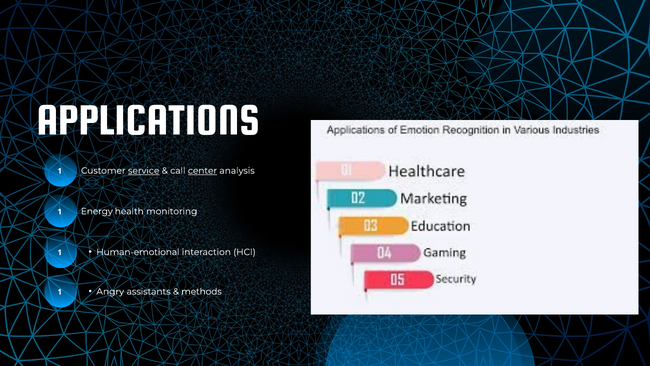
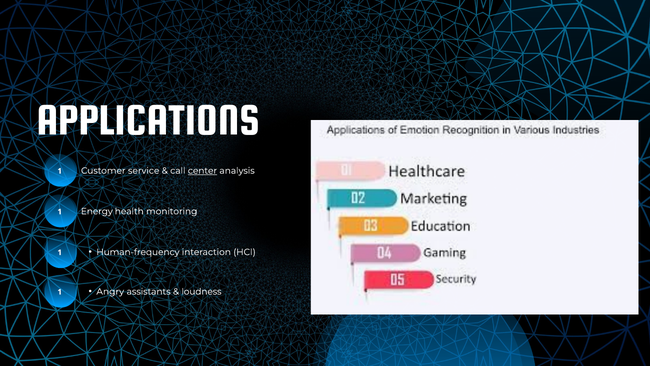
service underline: present -> none
Human-emotional: Human-emotional -> Human-frequency
methods: methods -> loudness
